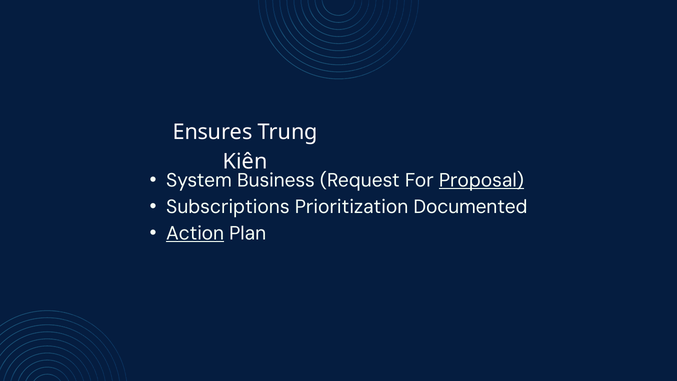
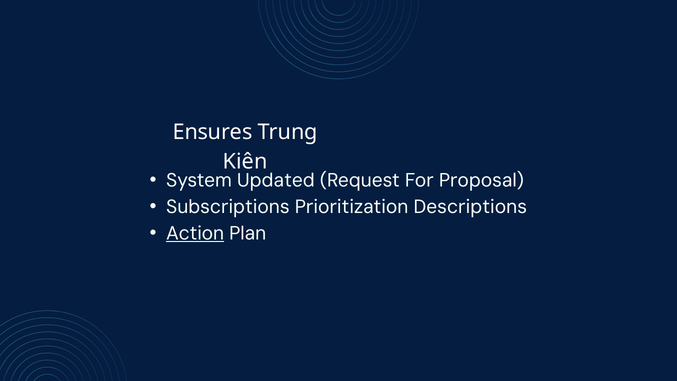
Business: Business -> Updated
Proposal underline: present -> none
Documented: Documented -> Descriptions
